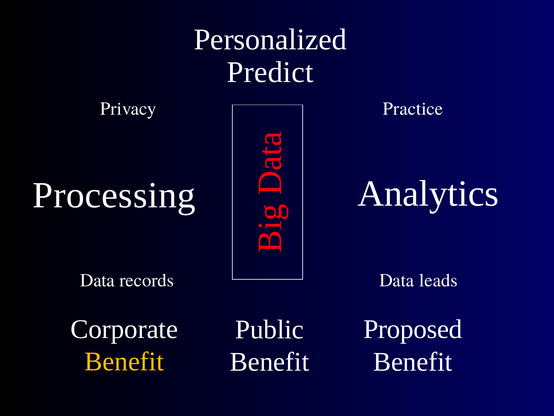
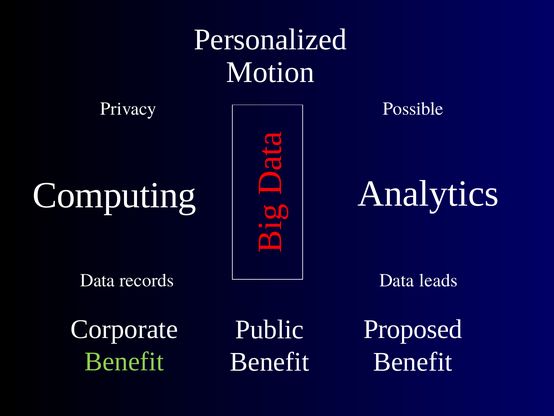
Predict: Predict -> Motion
Practice: Practice -> Possible
Processing: Processing -> Computing
Benefit at (124, 361) colour: yellow -> light green
